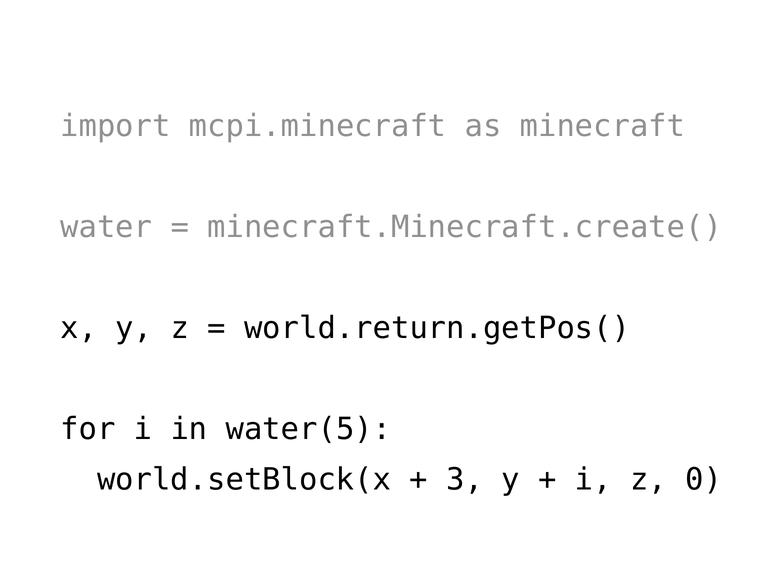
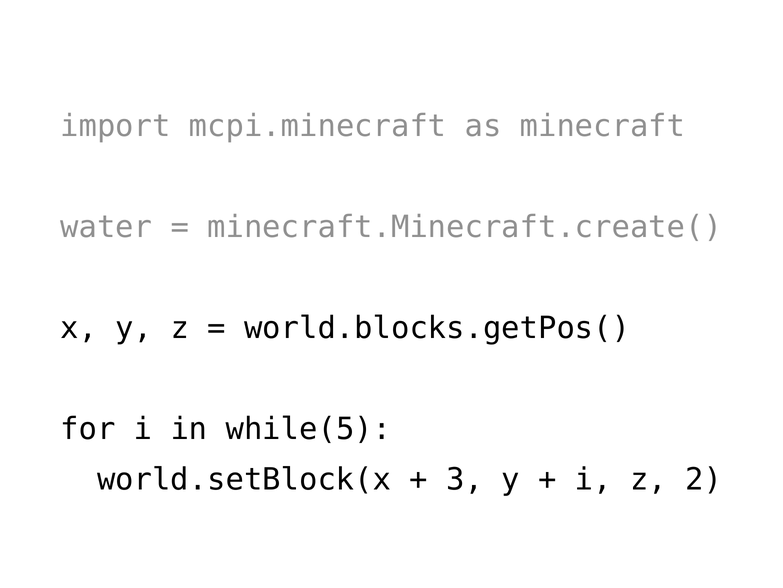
world.return.getPos(: world.return.getPos( -> world.blocks.getPos(
water(5: water(5 -> while(5
0: 0 -> 2
